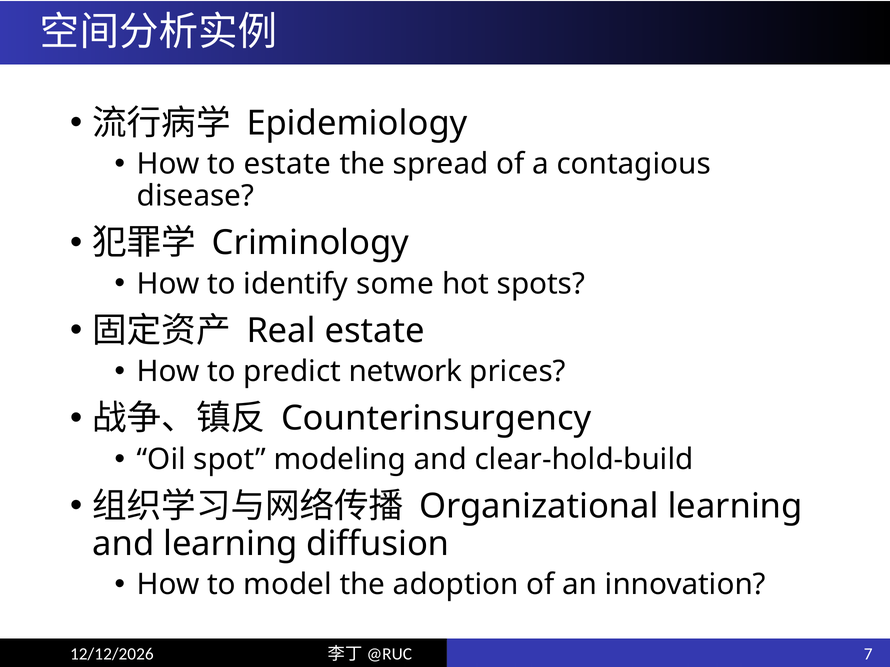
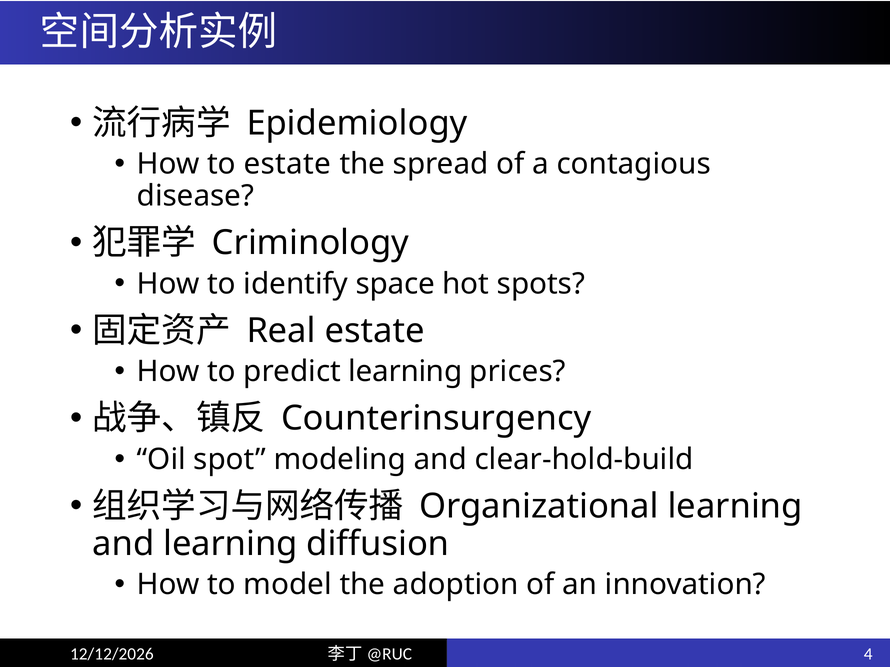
some: some -> space
predict network: network -> learning
7: 7 -> 4
